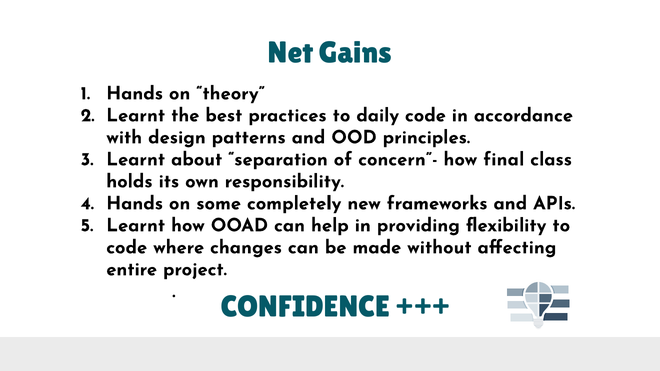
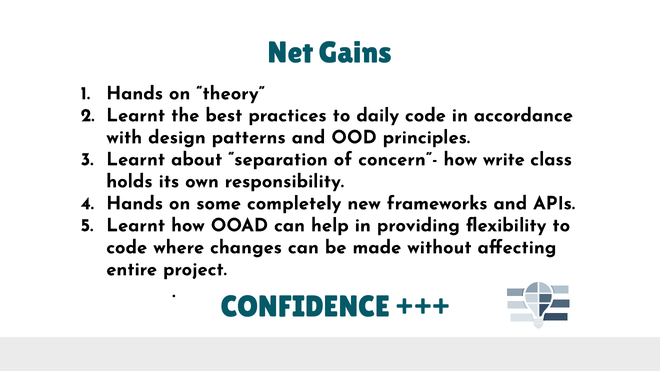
final: final -> write
